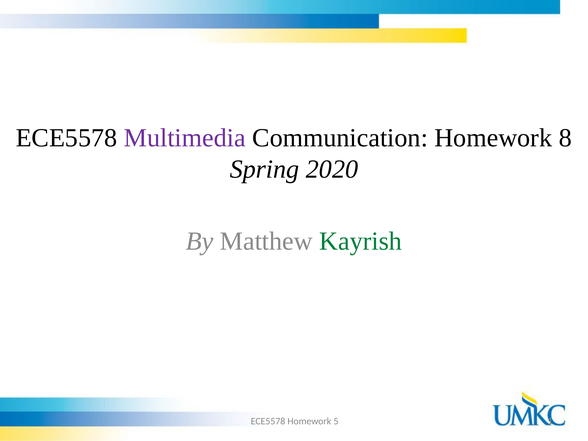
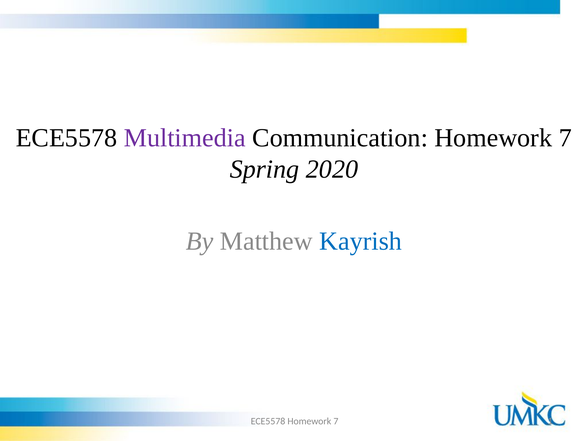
Communication Homework 8: 8 -> 7
Kayrish colour: green -> blue
ECE5578 Homework 5: 5 -> 7
